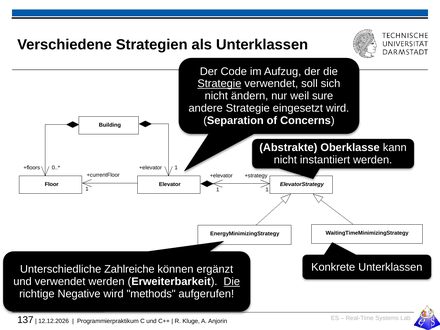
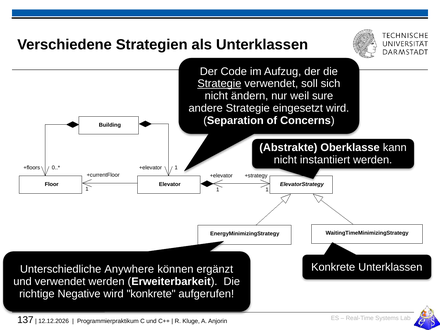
Zahlreiche: Zahlreiche -> Anywhere
Die at (232, 282) underline: present -> none
wird methods: methods -> konkrete
